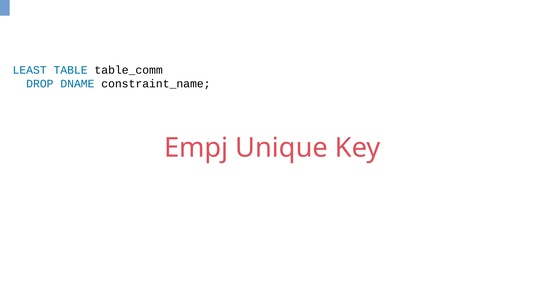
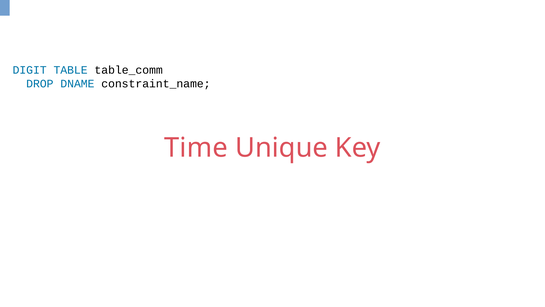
LEAST: LEAST -> DIGIT
Empj: Empj -> Time
